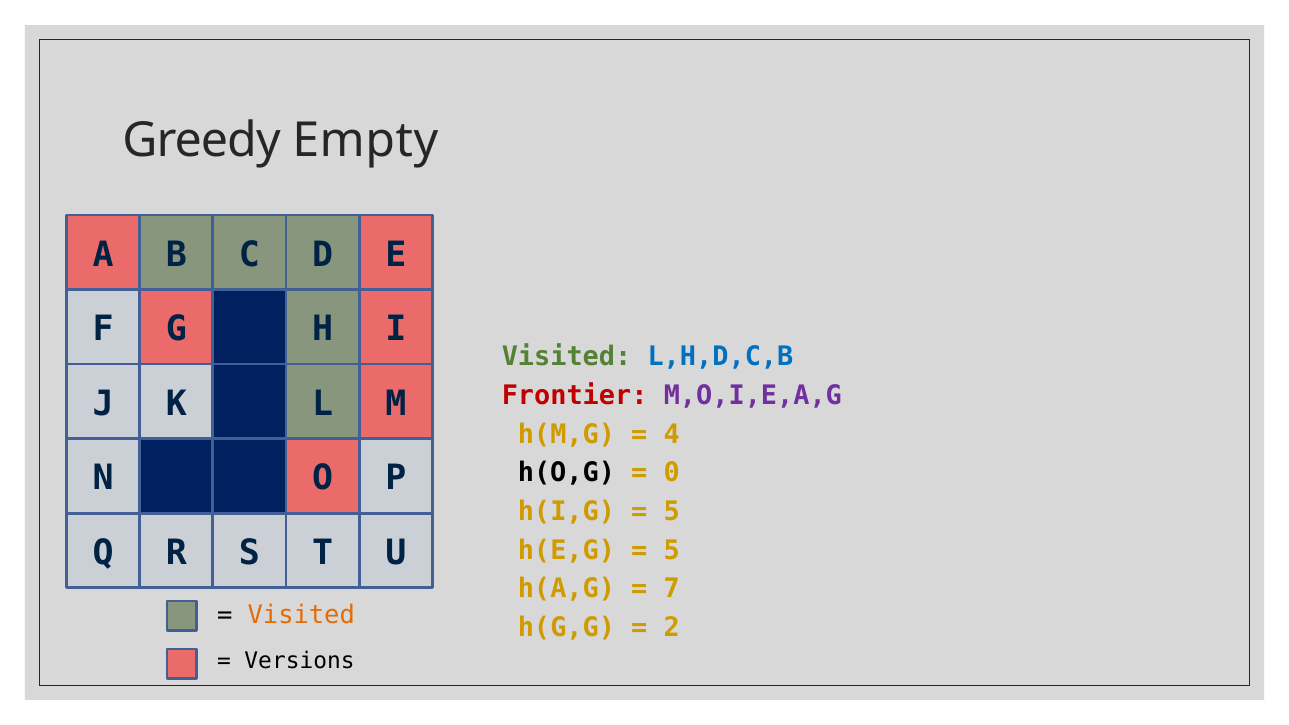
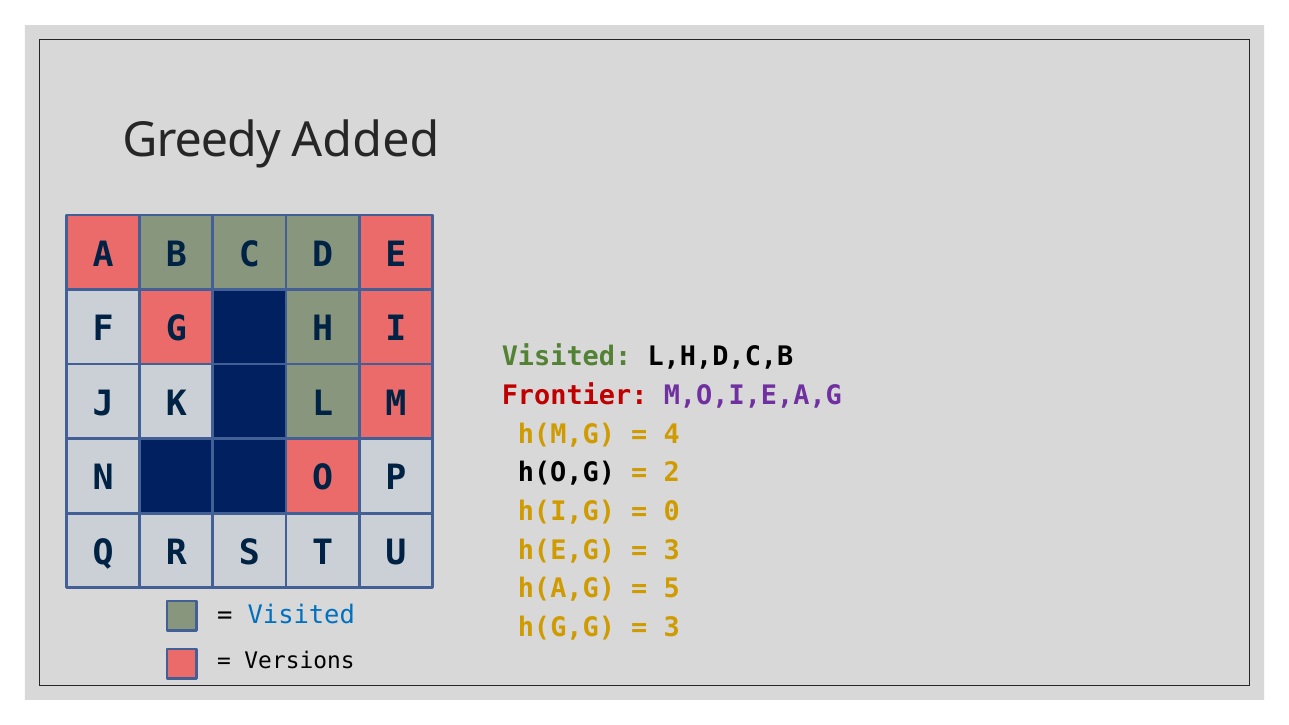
Empty: Empty -> Added
L,H,D,C,B colour: blue -> black
0: 0 -> 2
5 at (672, 512): 5 -> 0
5 at (672, 550): 5 -> 3
7: 7 -> 5
Visited at (301, 615) colour: orange -> blue
2 at (672, 628): 2 -> 3
